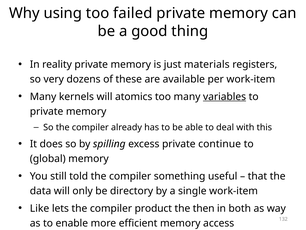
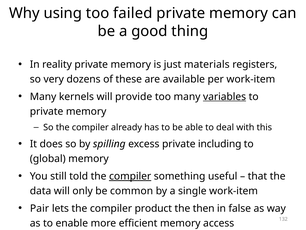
atomics: atomics -> provide
continue: continue -> including
compiler at (130, 176) underline: none -> present
directory: directory -> common
Like: Like -> Pair
both: both -> false
